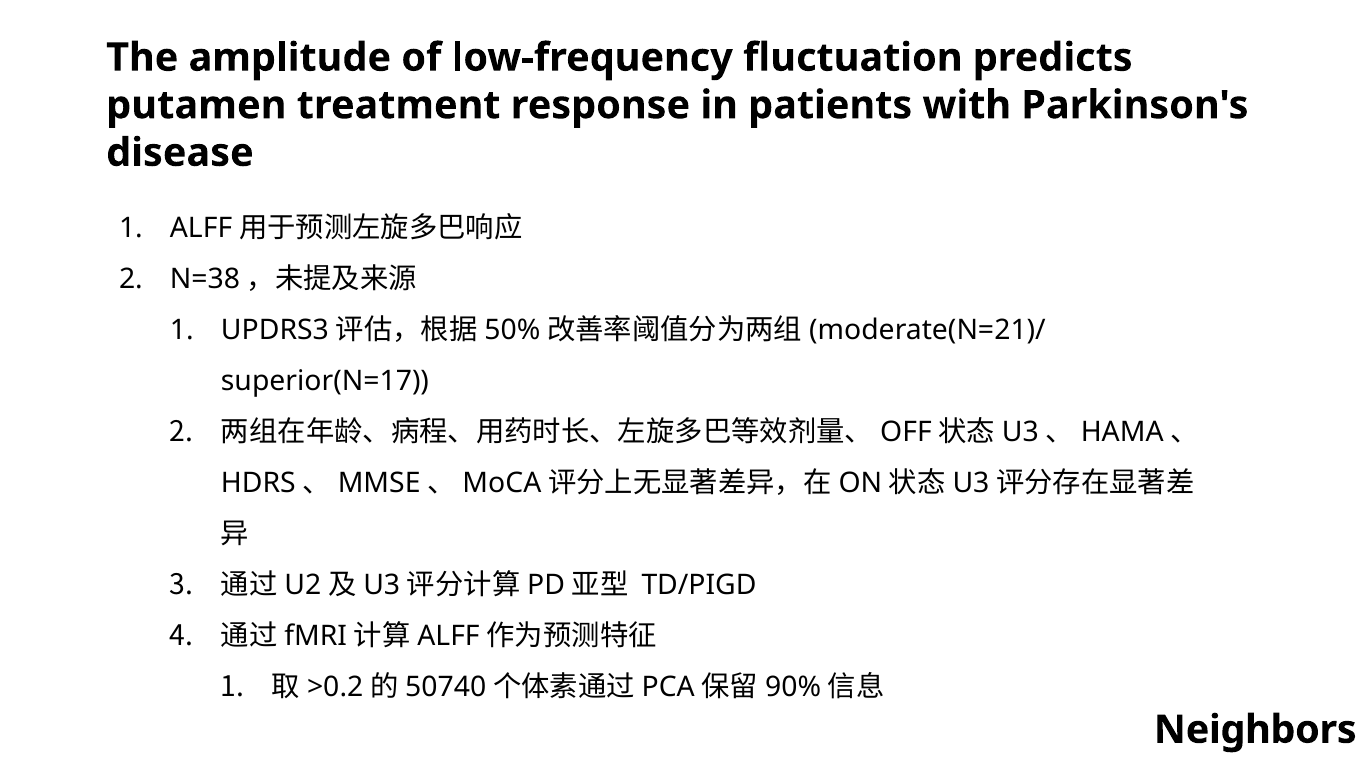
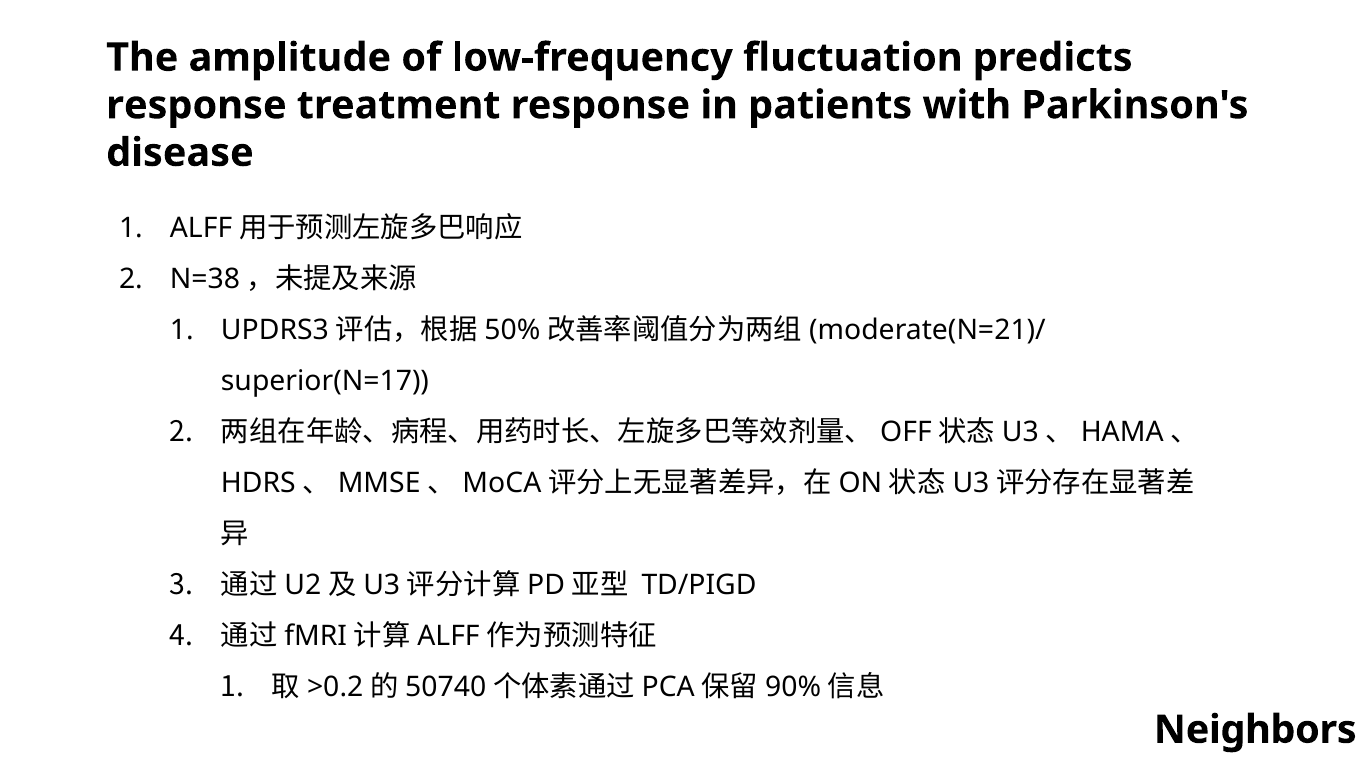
putamen at (196, 105): putamen -> response
